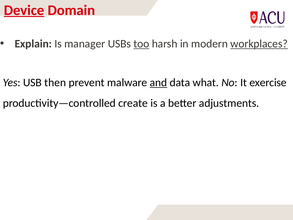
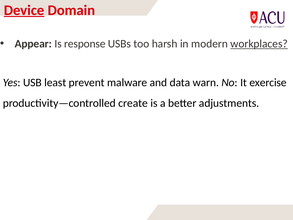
Explain: Explain -> Appear
manager: manager -> response
too underline: present -> none
then: then -> least
and underline: present -> none
what: what -> warn
